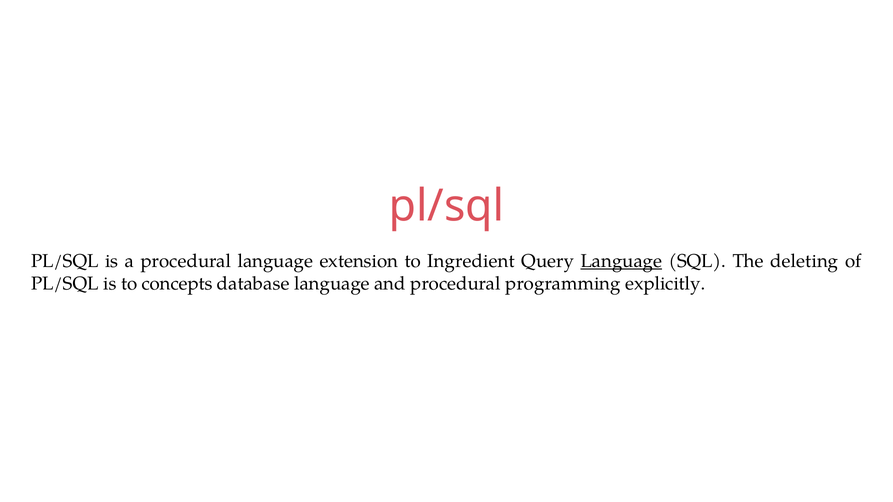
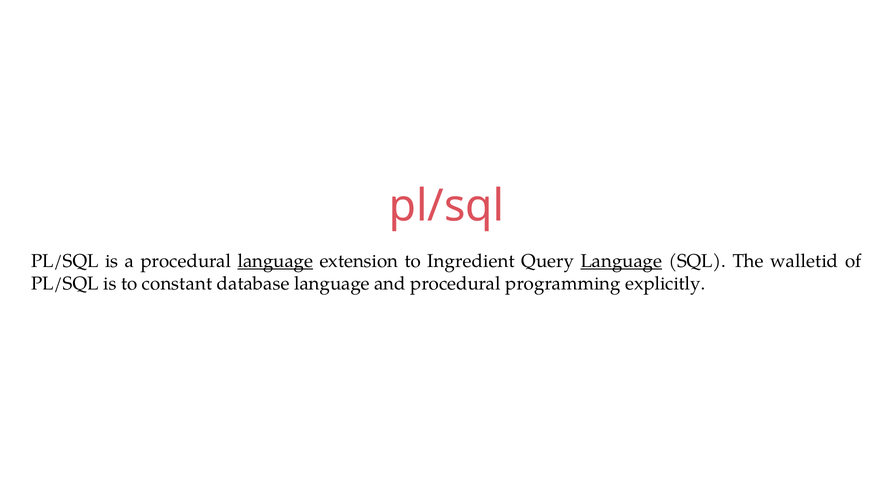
language at (275, 261) underline: none -> present
deleting: deleting -> walletid
concepts: concepts -> constant
